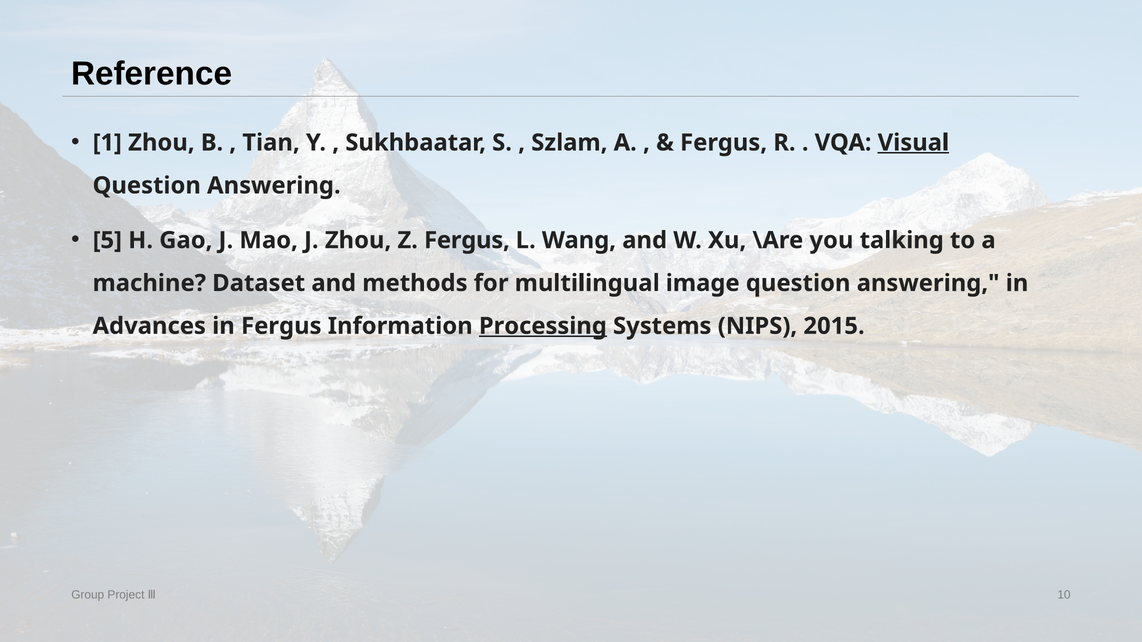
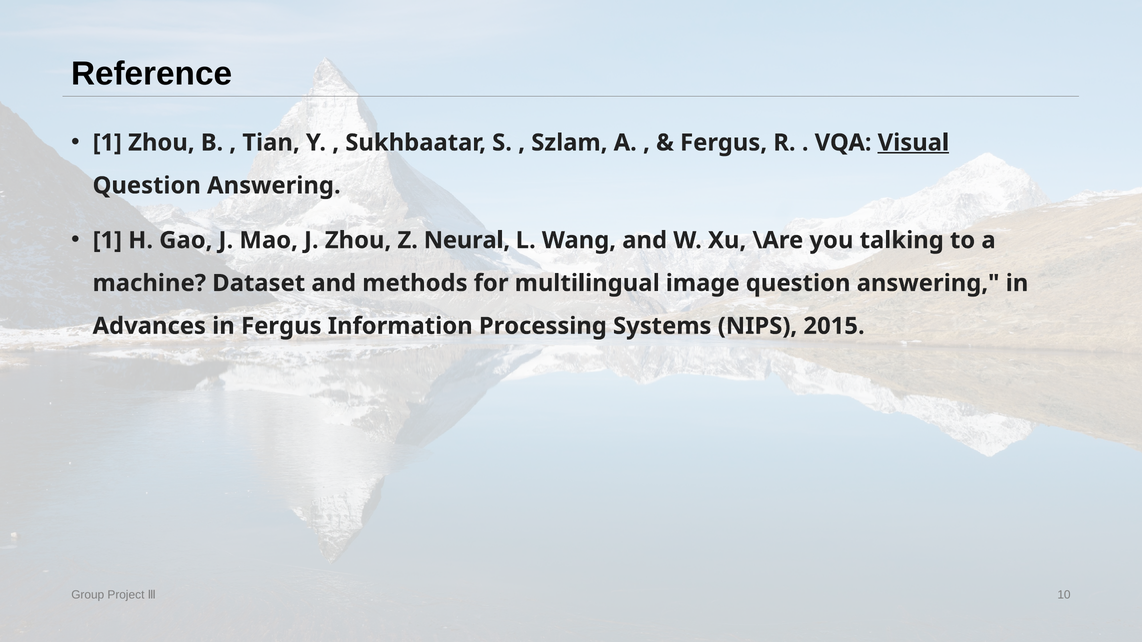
5 at (107, 240): 5 -> 1
Z Fergus: Fergus -> Neural
Processing underline: present -> none
